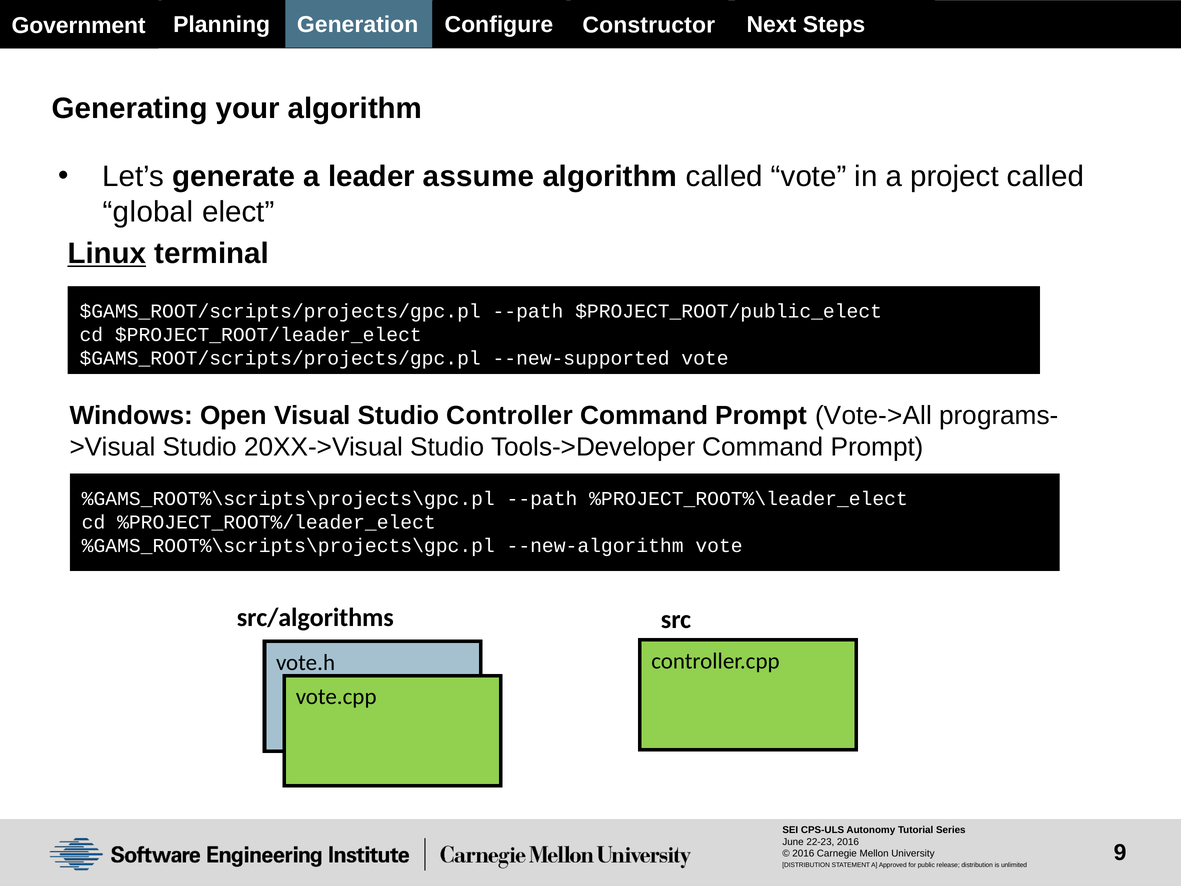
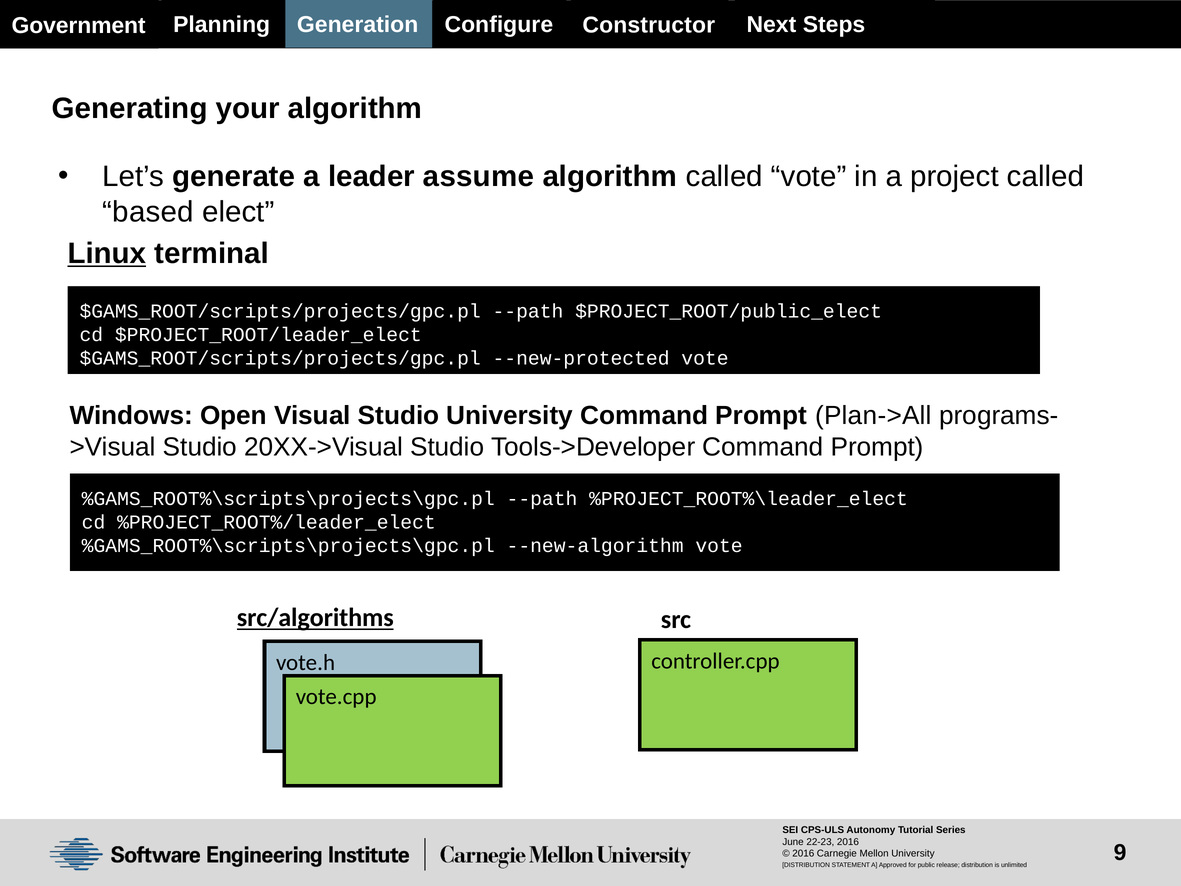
global: global -> based
--new-supported: --new-supported -> --new-protected
Studio Controller: Controller -> University
Vote->All: Vote->All -> Plan->All
src/algorithms underline: none -> present
